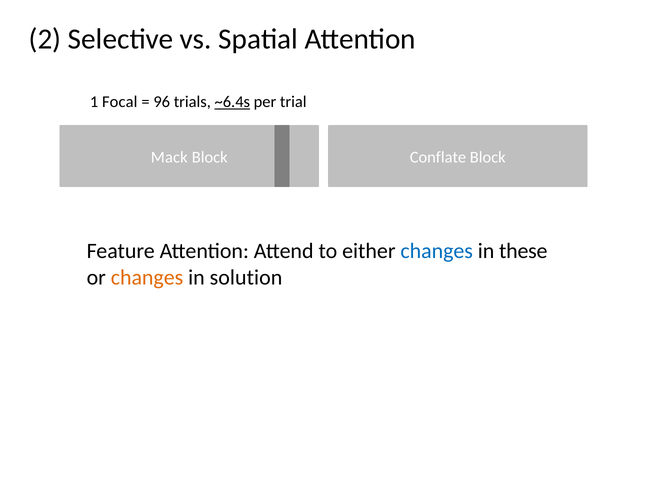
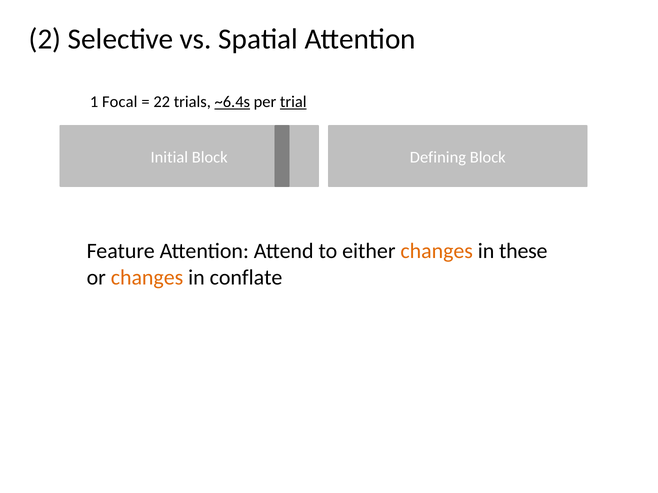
96: 96 -> 22
trial underline: none -> present
Mack: Mack -> Initial
Conflate: Conflate -> Defining
changes at (437, 251) colour: blue -> orange
solution: solution -> conflate
